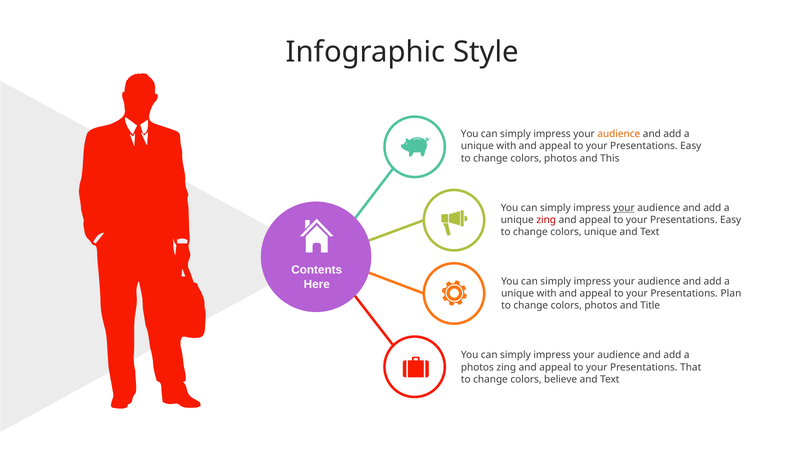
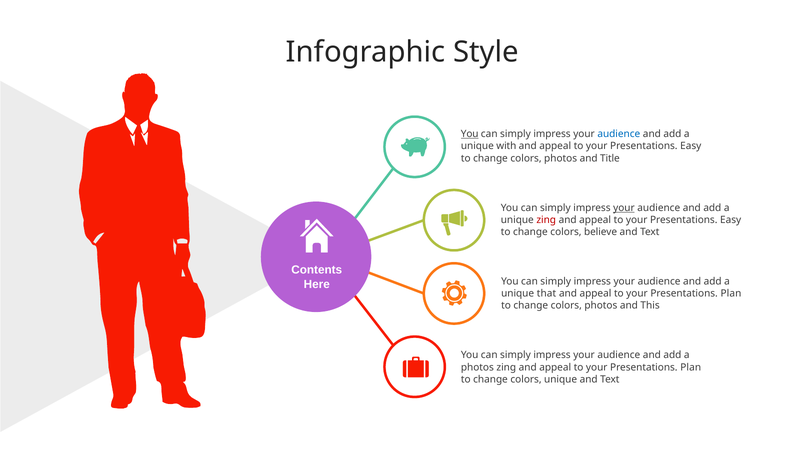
You at (470, 134) underline: none -> present
audience at (619, 134) colour: orange -> blue
This: This -> Title
colors unique: unique -> believe
with at (547, 293): with -> that
Title: Title -> This
That at (691, 367): That -> Plan
colors believe: believe -> unique
